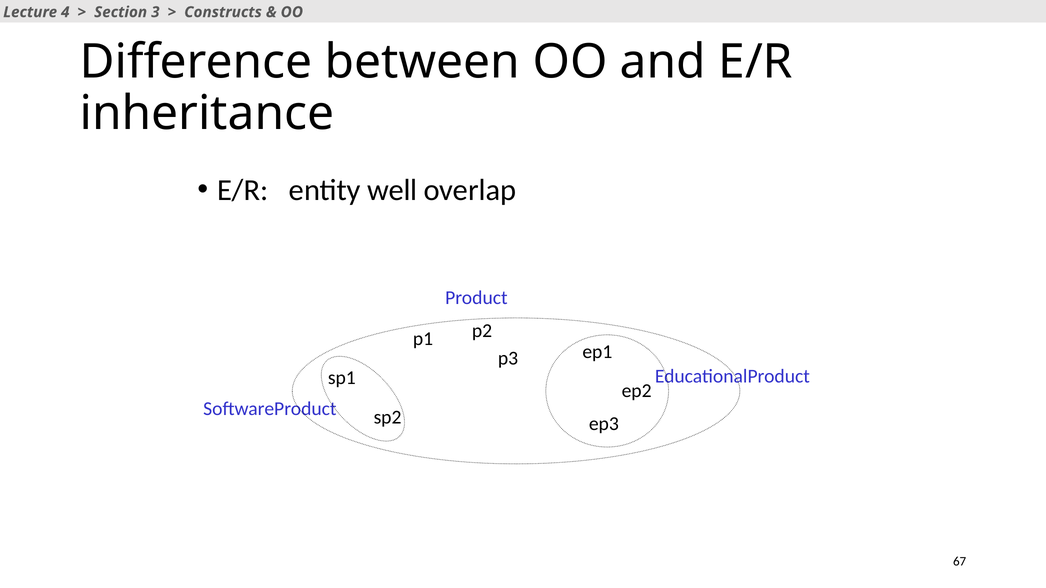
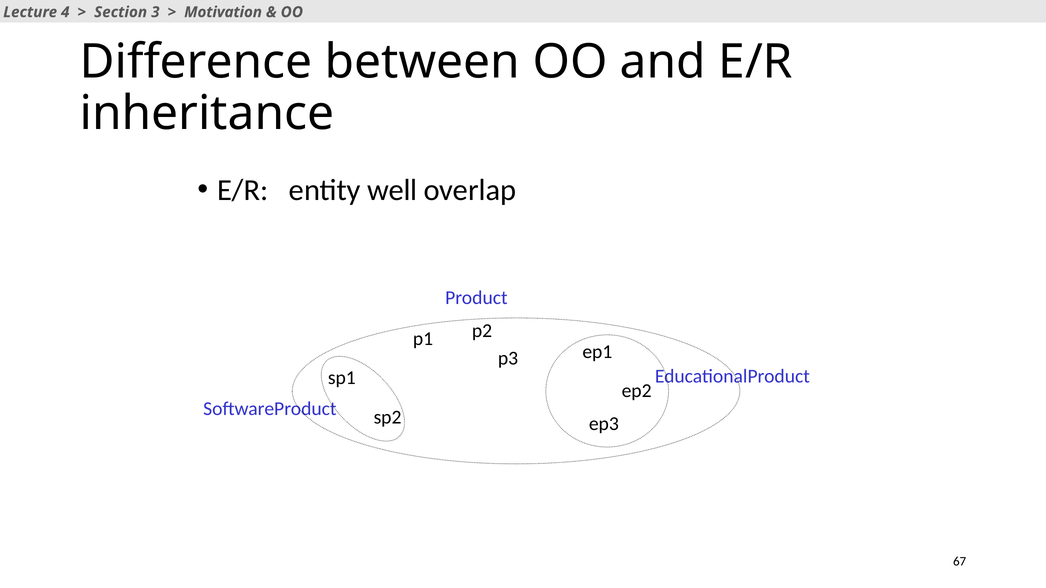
Constructs: Constructs -> Motivation
